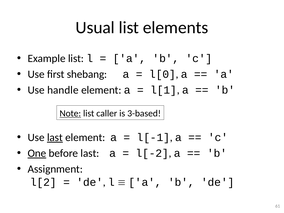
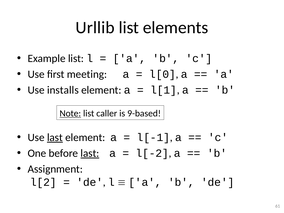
Usual: Usual -> Urllib
shebang: shebang -> meeting
handle: handle -> installs
3-based: 3-based -> 9-based
One underline: present -> none
last at (90, 153) underline: none -> present
